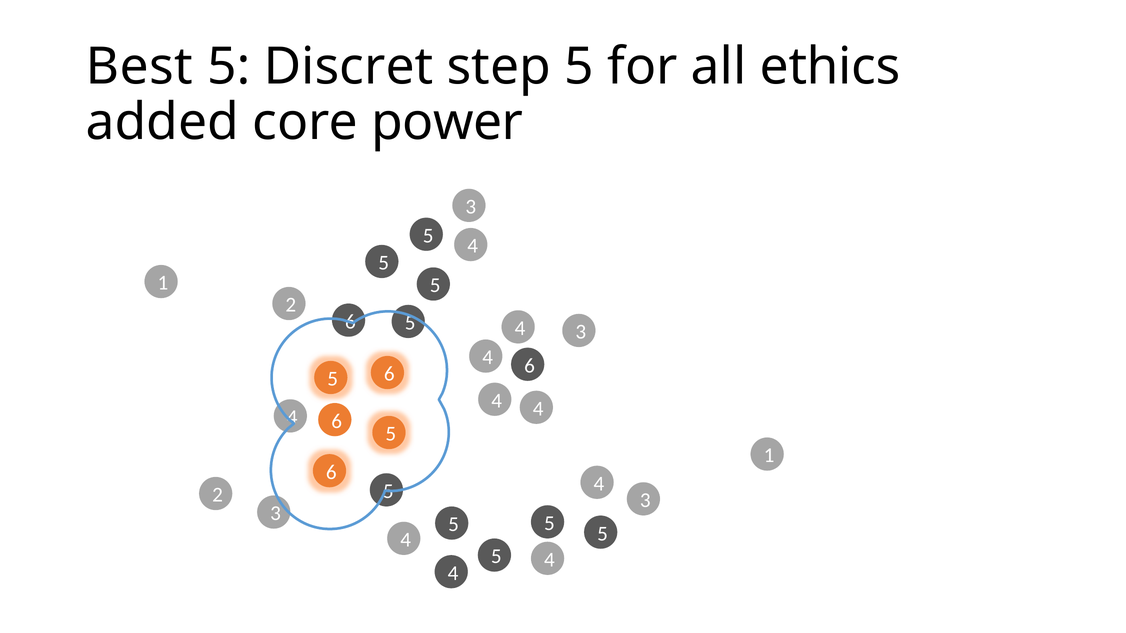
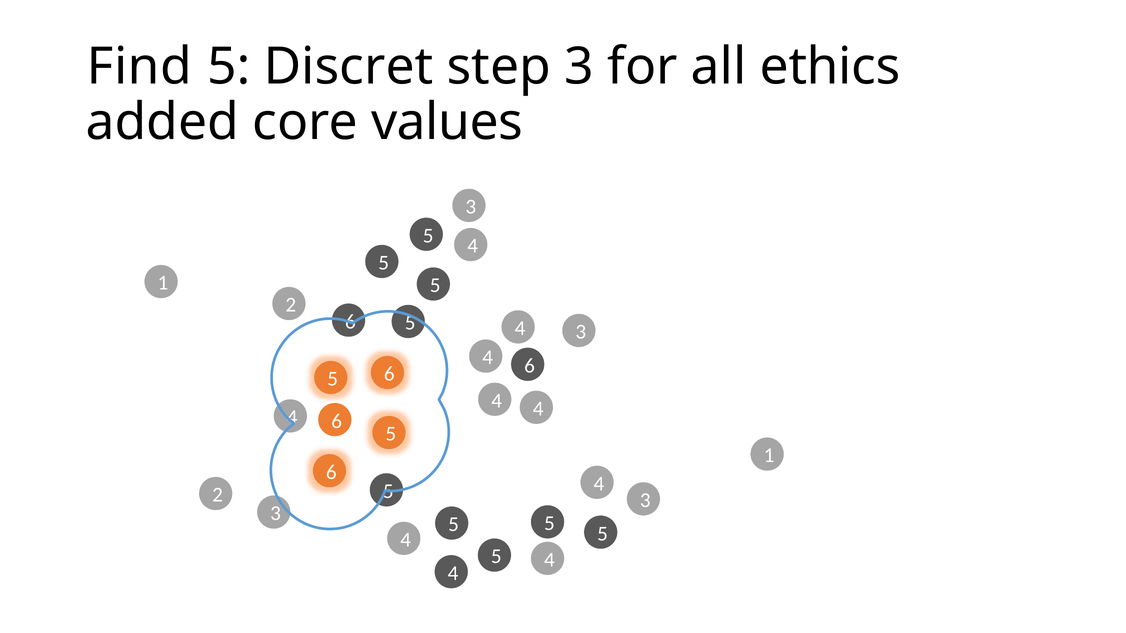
Best: Best -> Find
step 5: 5 -> 3
power: power -> values
